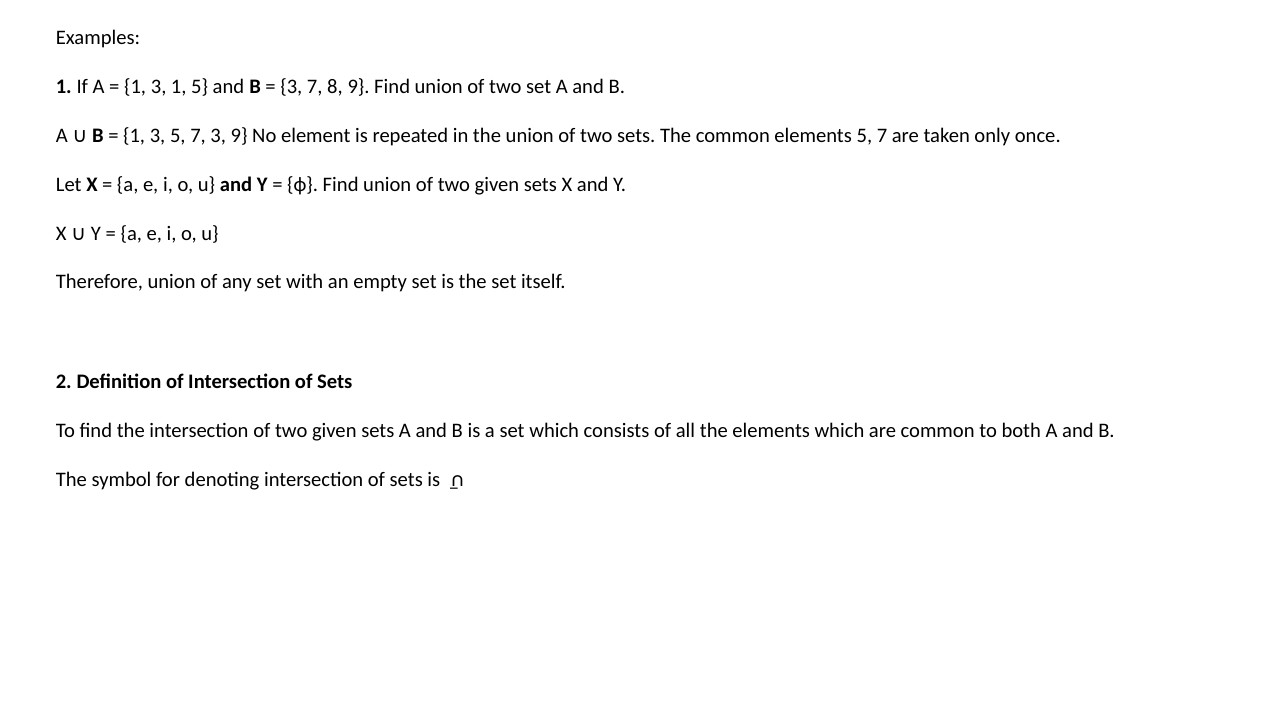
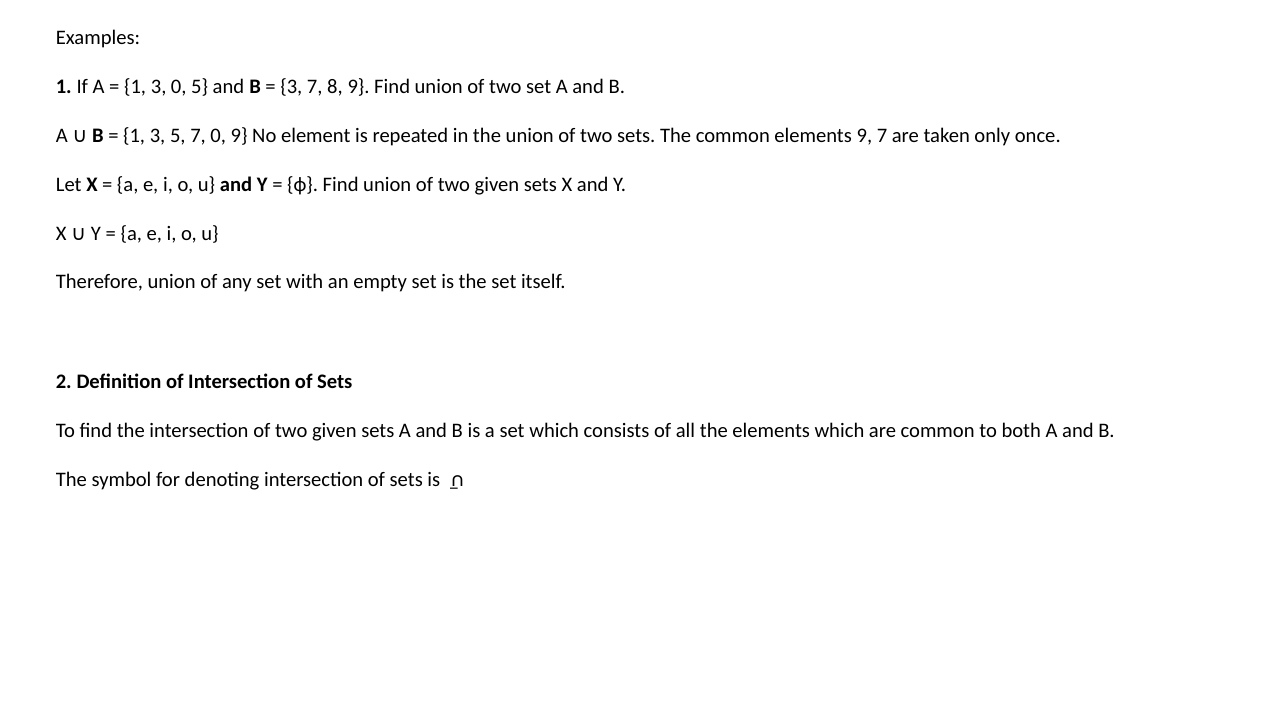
3 1: 1 -> 0
7 3: 3 -> 0
elements 5: 5 -> 9
